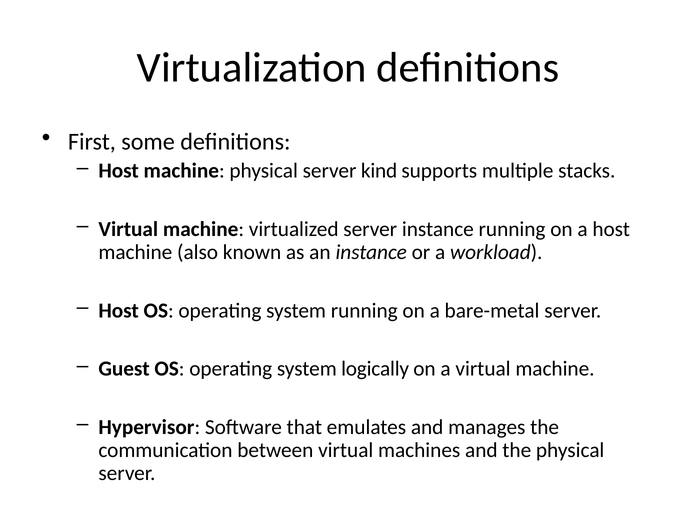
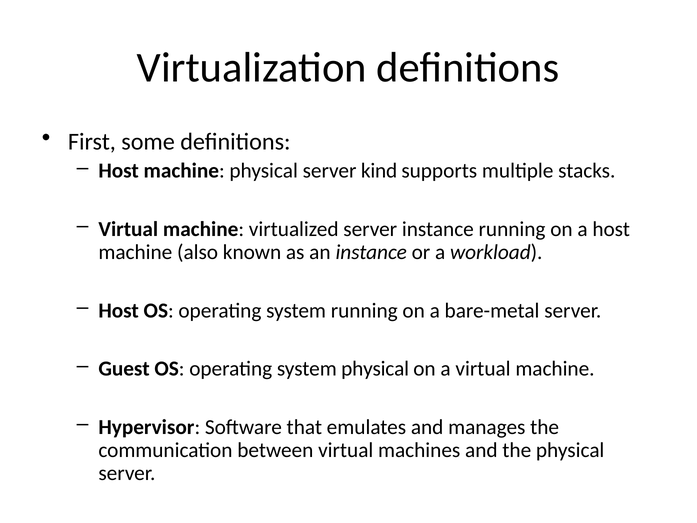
system logically: logically -> physical
